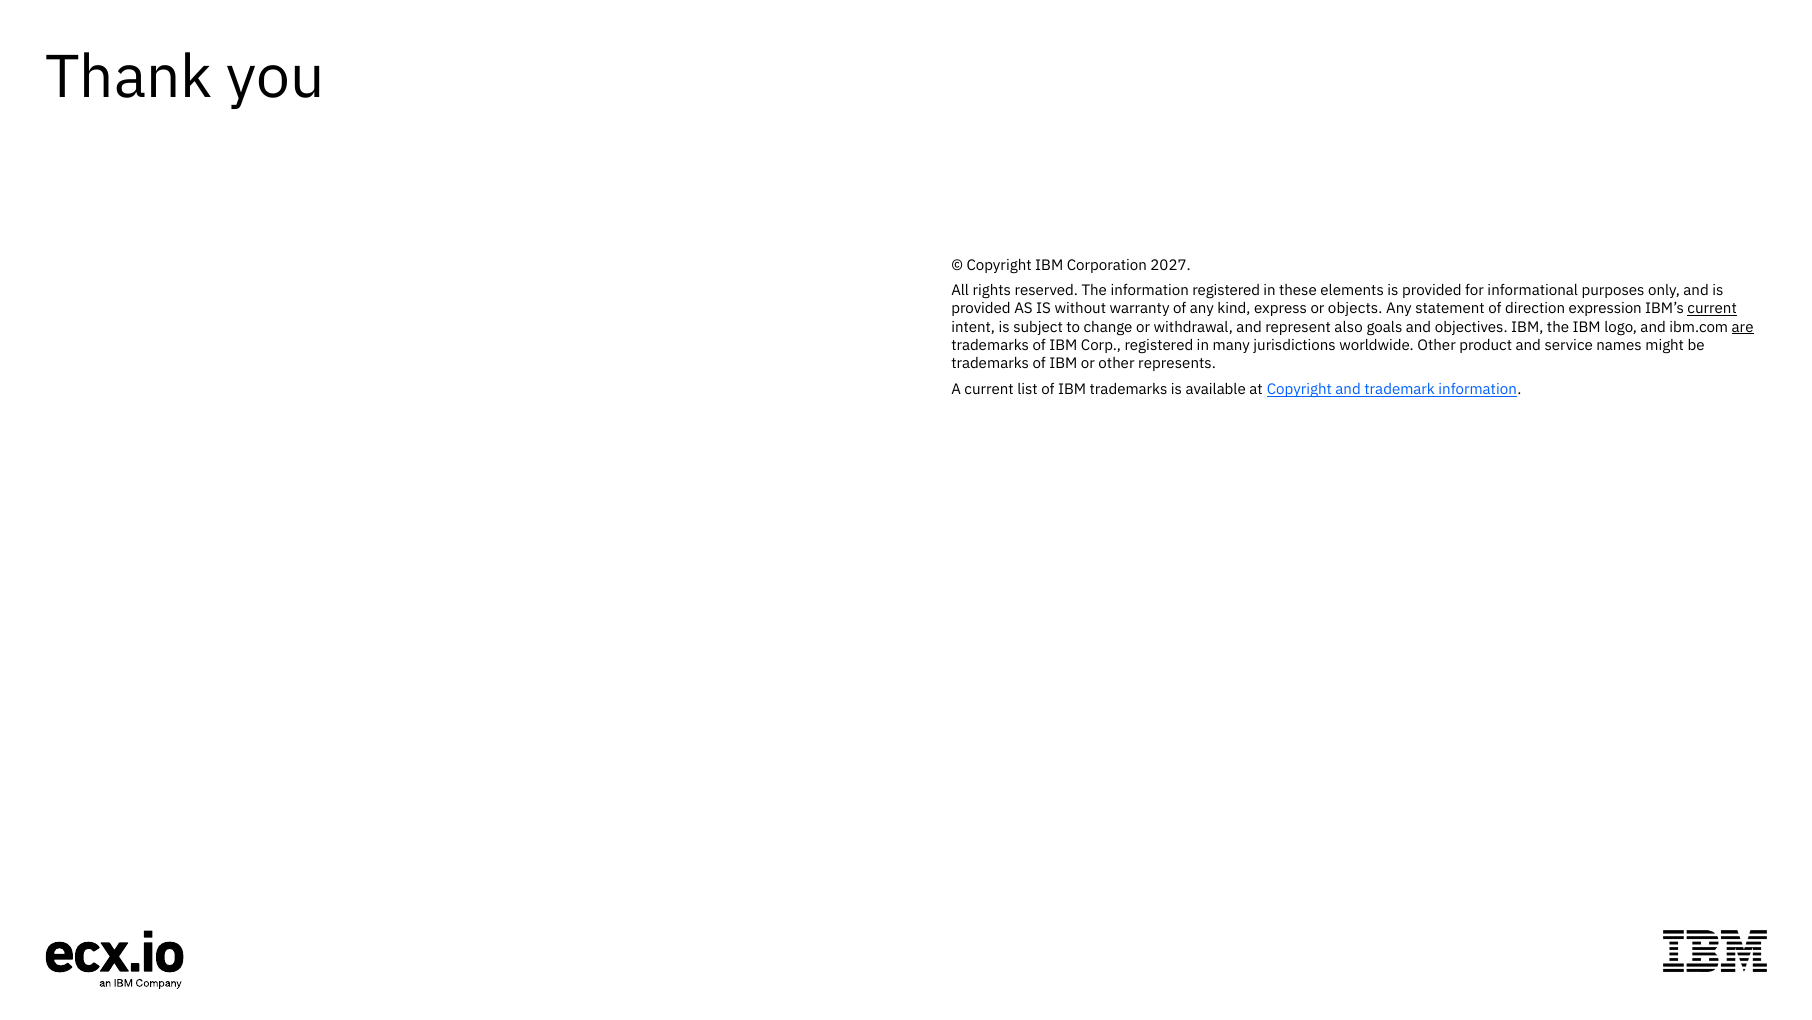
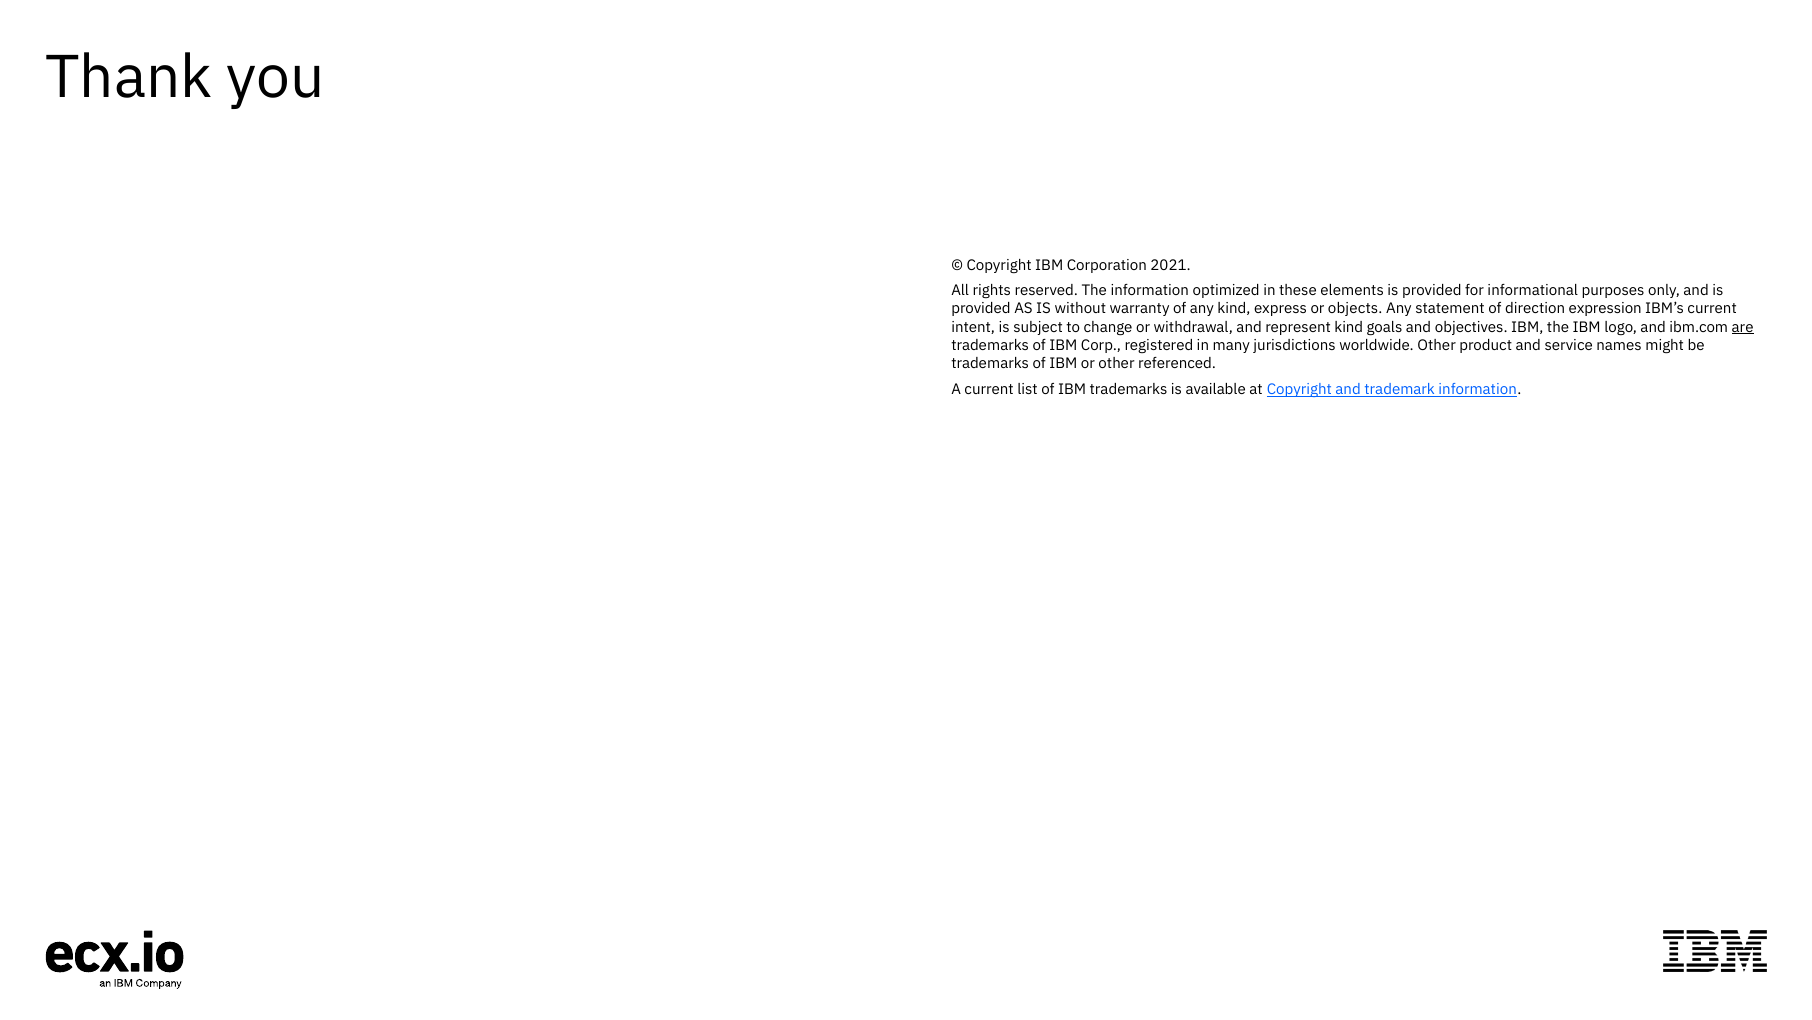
2027: 2027 -> 2021
information registered: registered -> optimized
current at (1712, 309) underline: present -> none
represent also: also -> kind
represents: represents -> referenced
